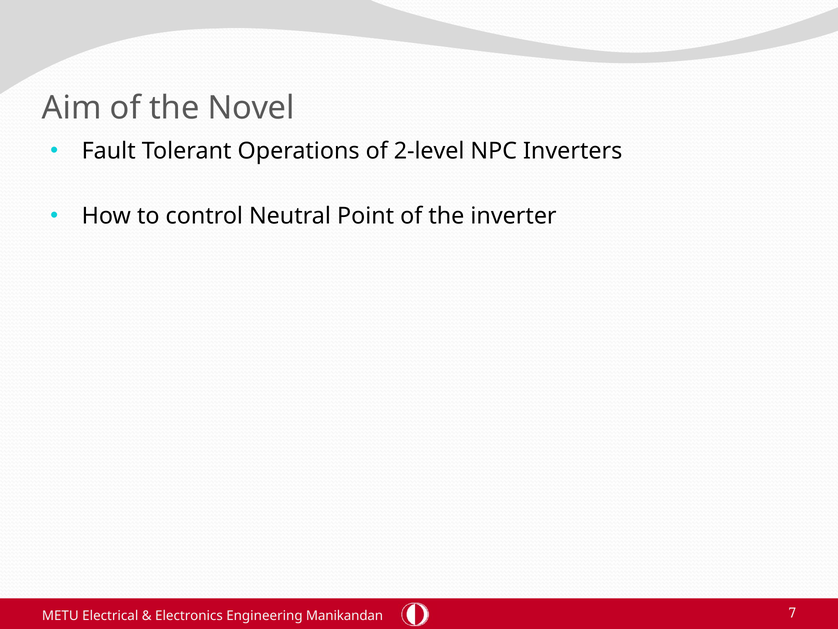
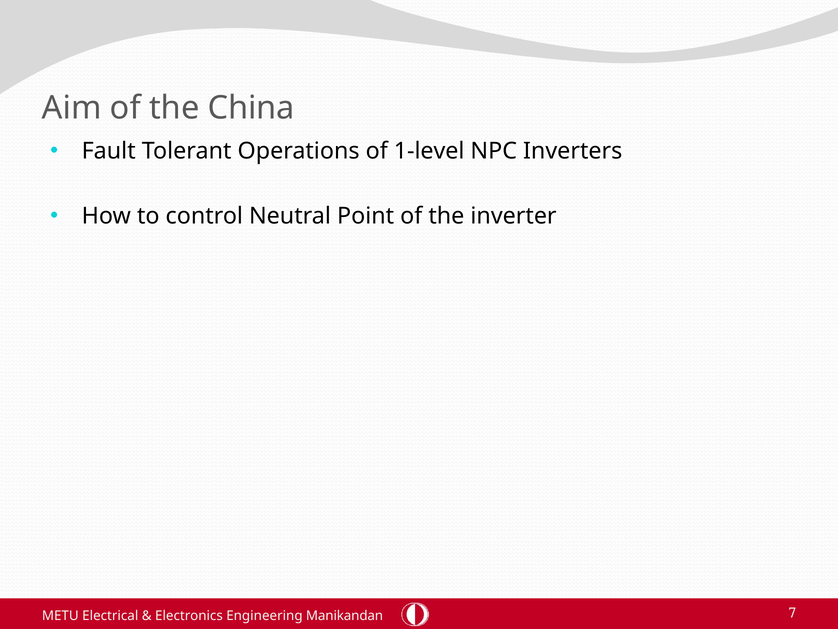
Novel: Novel -> China
2-level: 2-level -> 1-level
